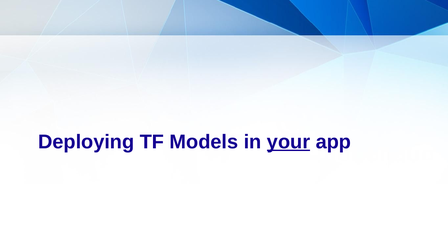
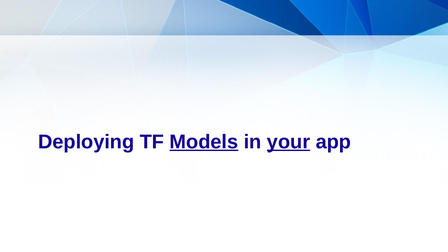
Models underline: none -> present
